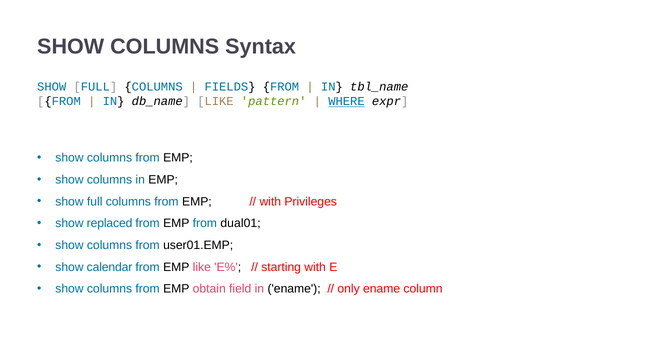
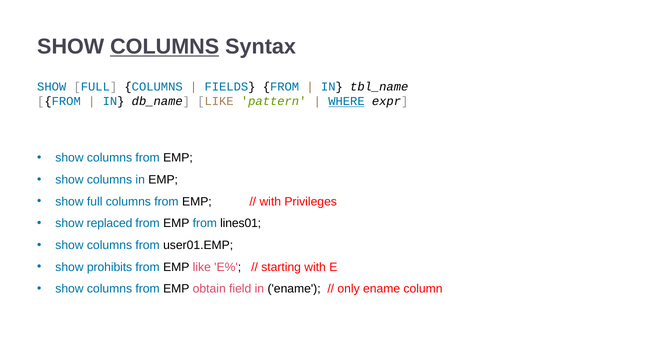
COLUMNS at (165, 47) underline: none -> present
dual01: dual01 -> lines01
calendar: calendar -> prohibits
